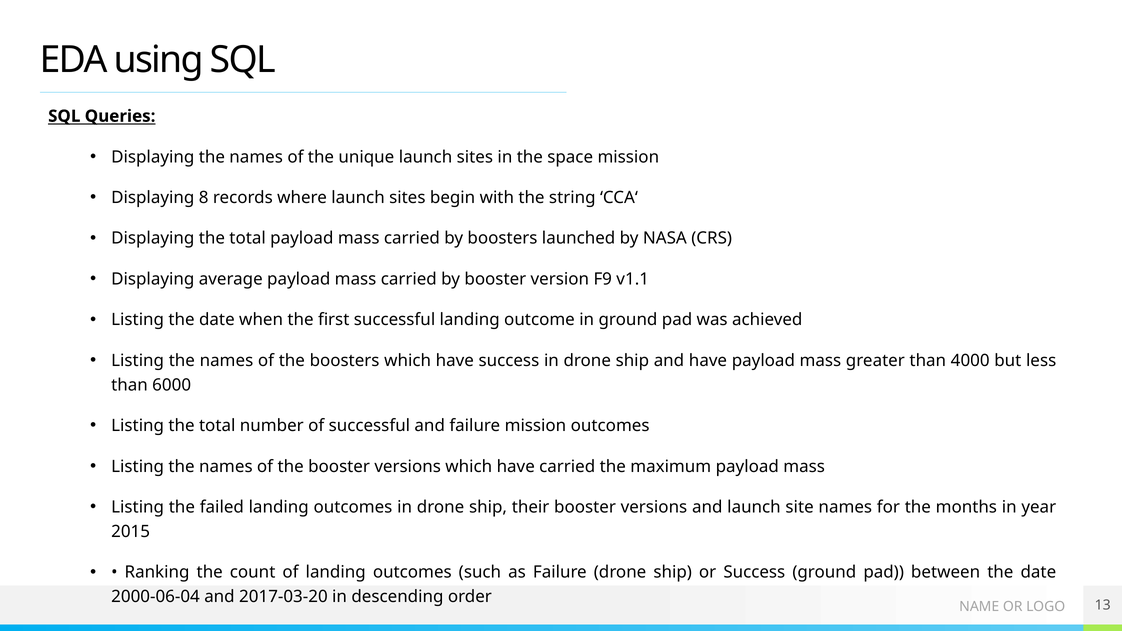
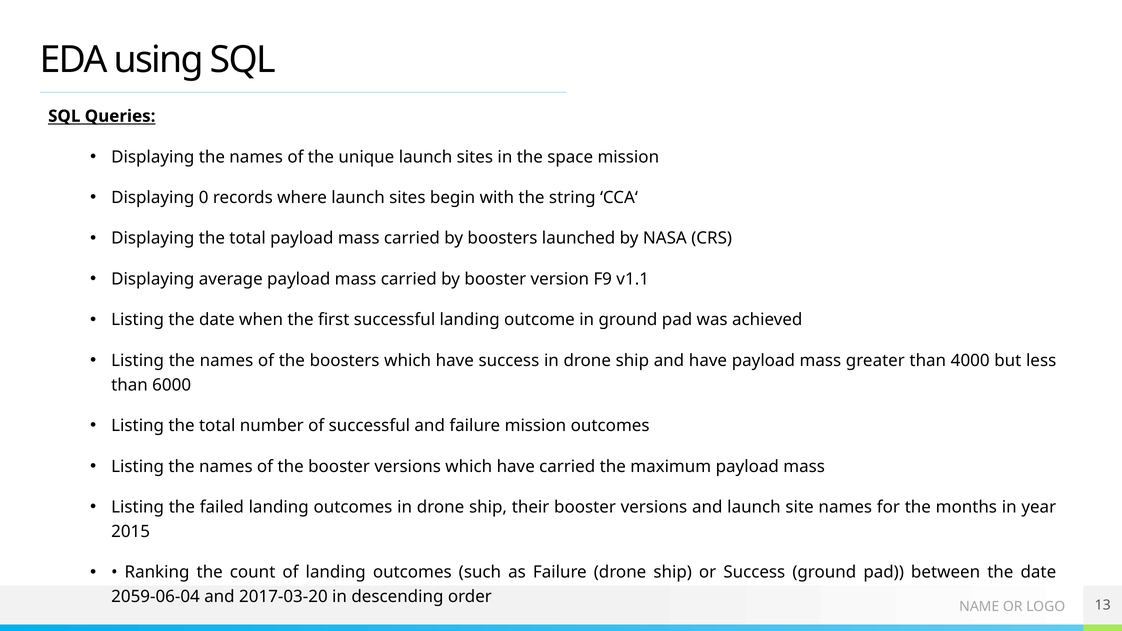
8: 8 -> 0
2000-06-04: 2000-06-04 -> 2059-06-04
